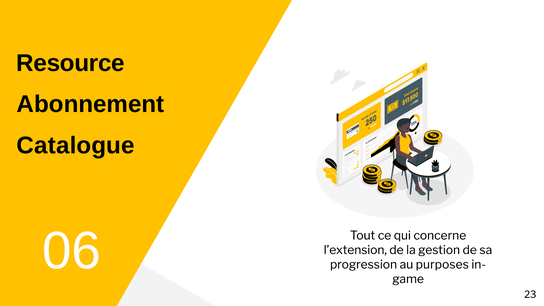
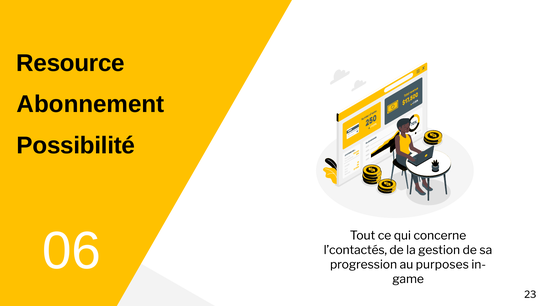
Catalogue: Catalogue -> Possibilité
l’extension: l’extension -> l’contactés
